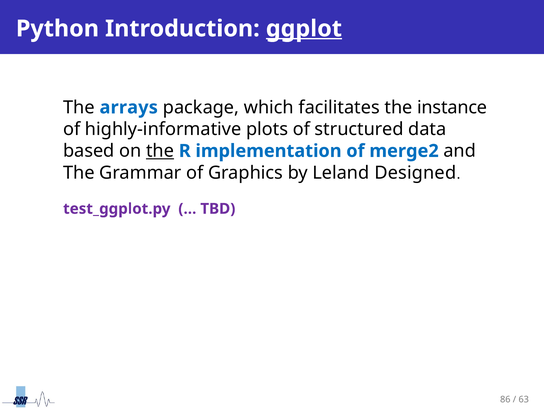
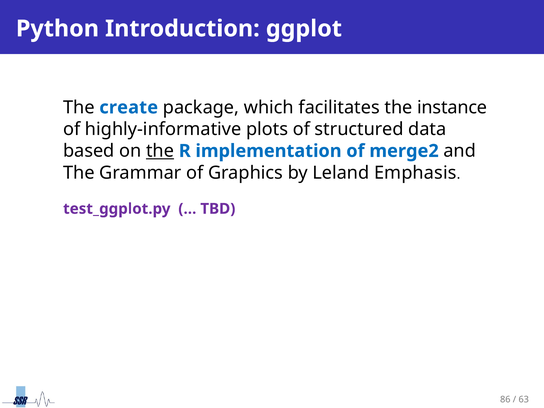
ggplot underline: present -> none
arrays: arrays -> create
Designed: Designed -> Emphasis
